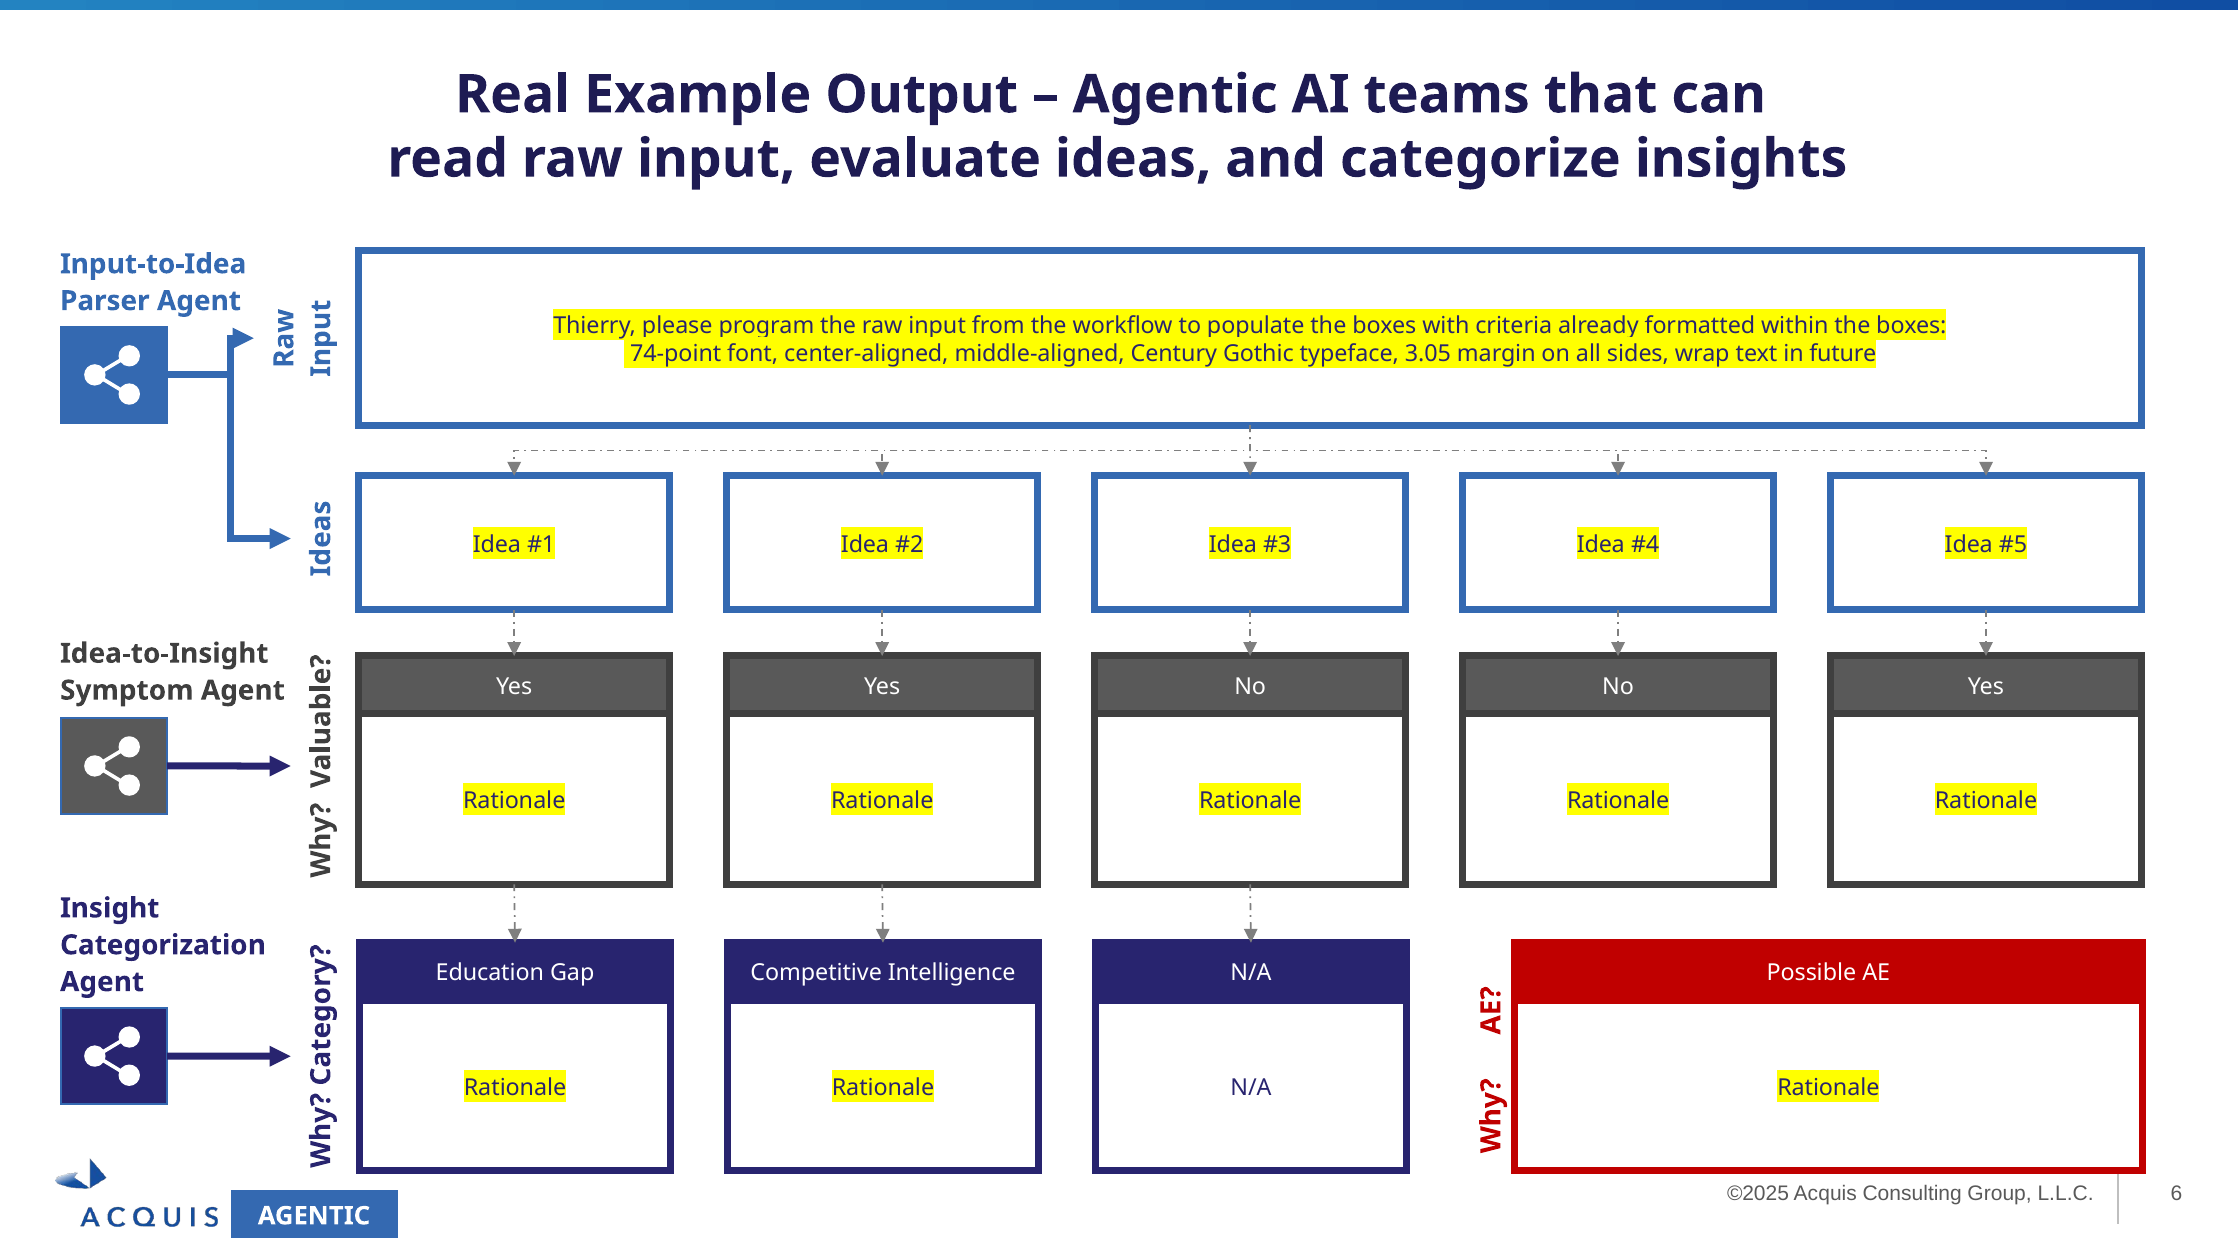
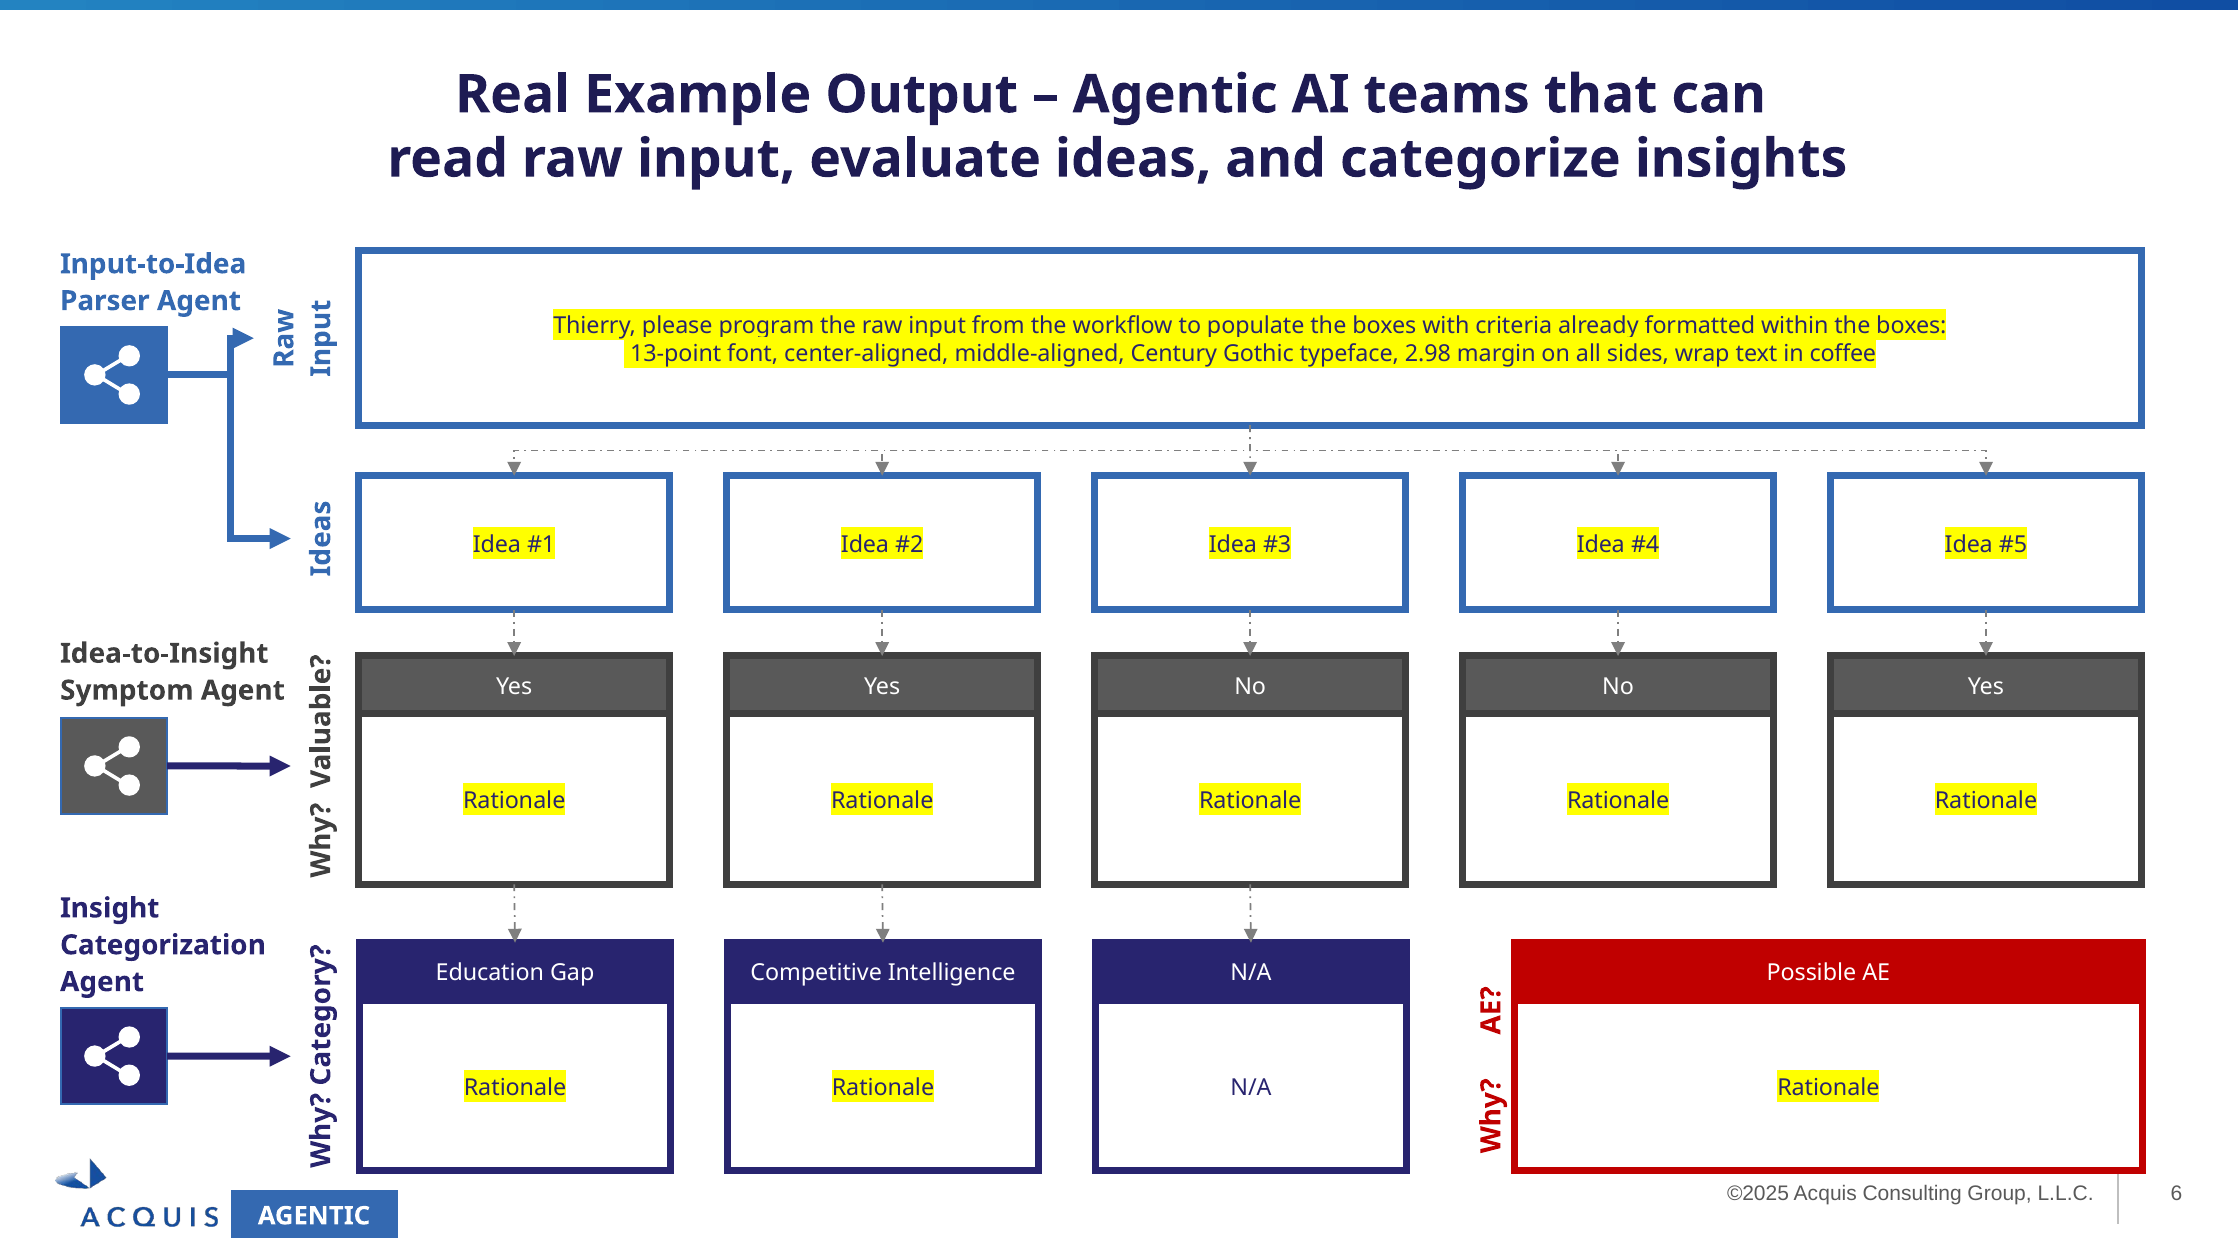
74-point: 74-point -> 13-point
3.05: 3.05 -> 2.98
future: future -> coffee
